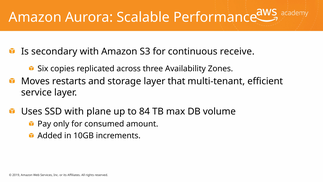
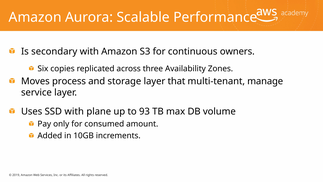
receive: receive -> owners
restarts: restarts -> process
efficient: efficient -> manage
84: 84 -> 93
